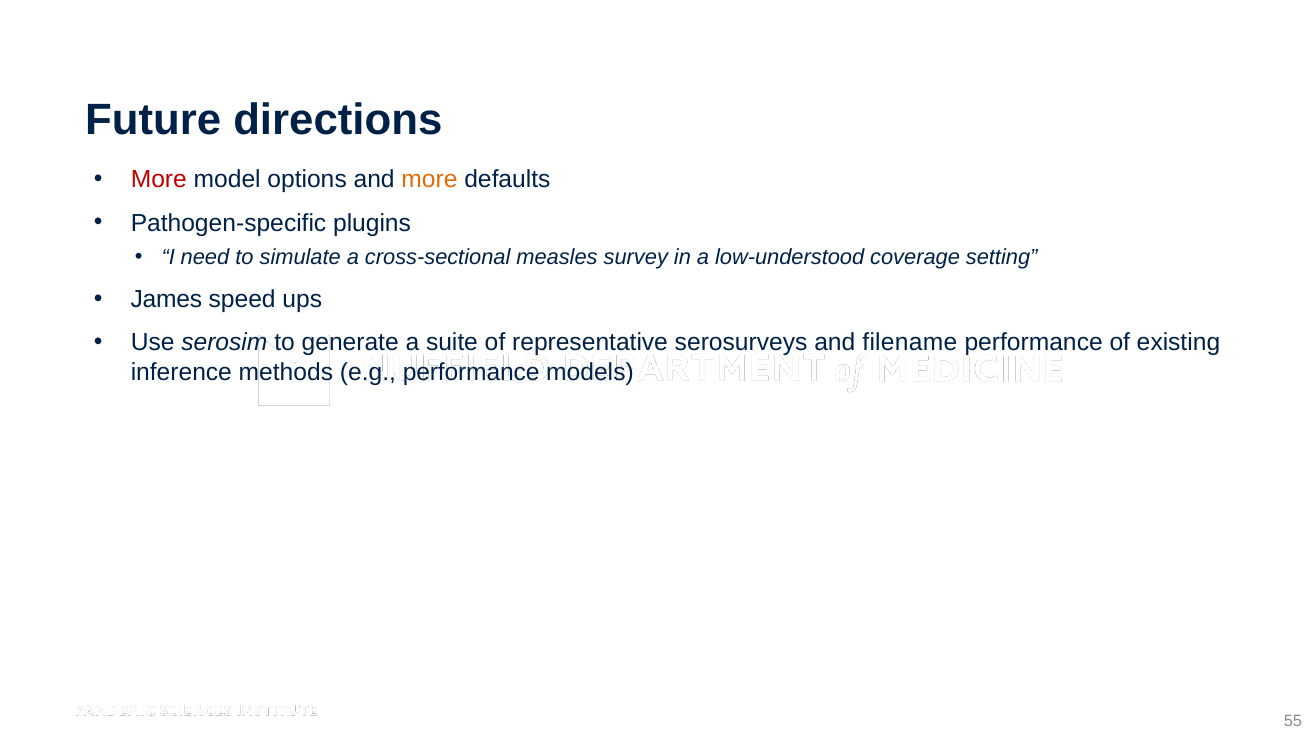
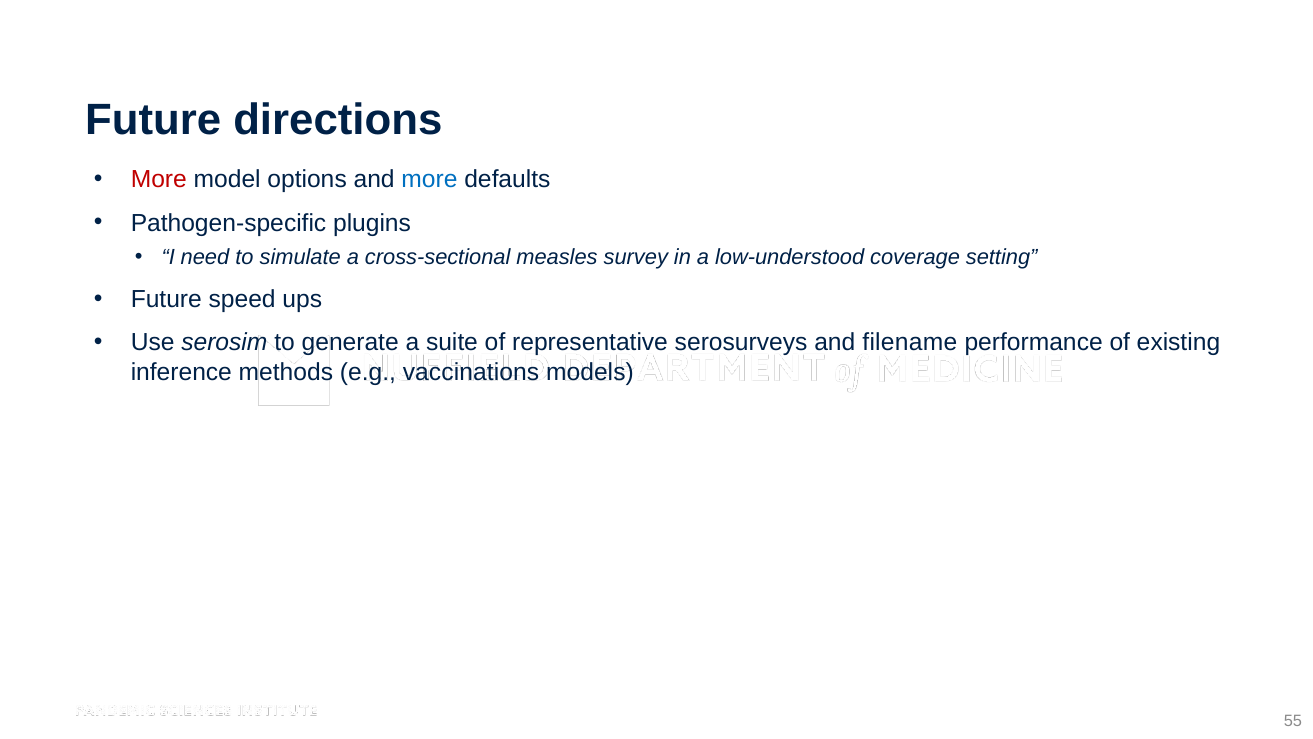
more at (429, 180) colour: orange -> blue
James at (166, 299): James -> Future
e.g performance: performance -> vaccinations
